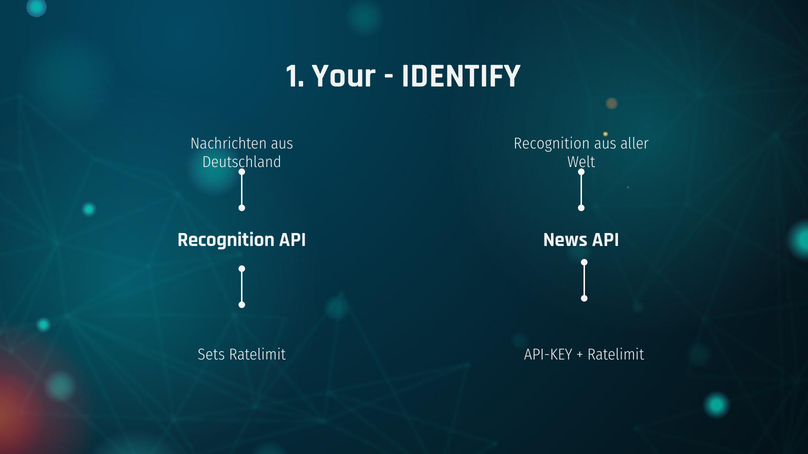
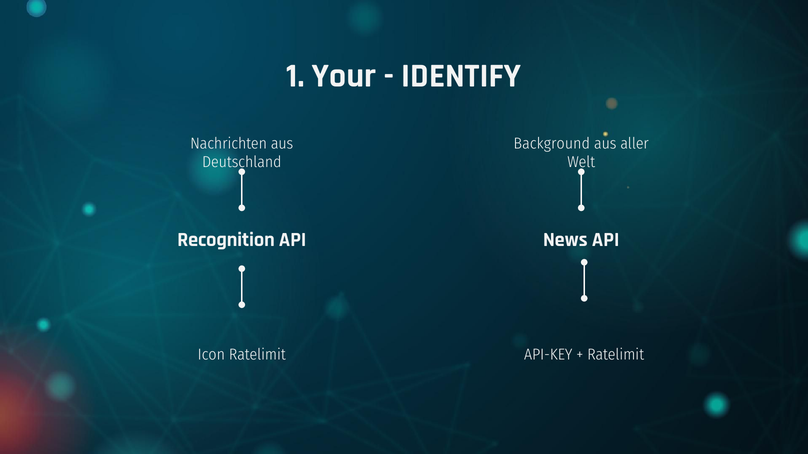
Recognition at (552, 143): Recognition -> Background
Sets: Sets -> Icon
